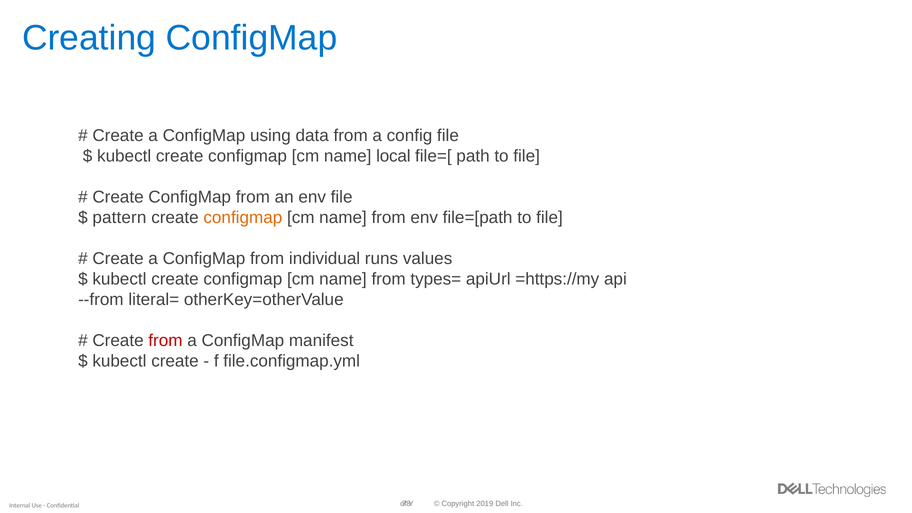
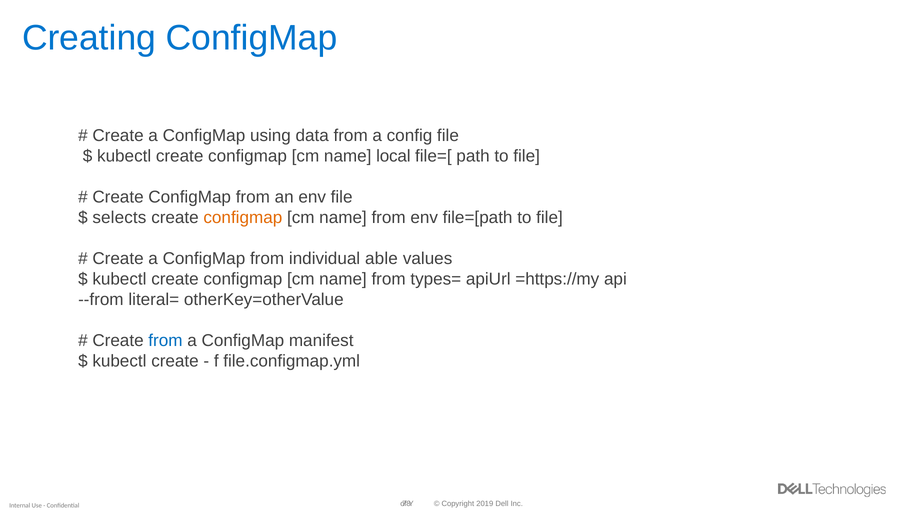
pattern: pattern -> selects
runs: runs -> able
from at (165, 341) colour: red -> blue
